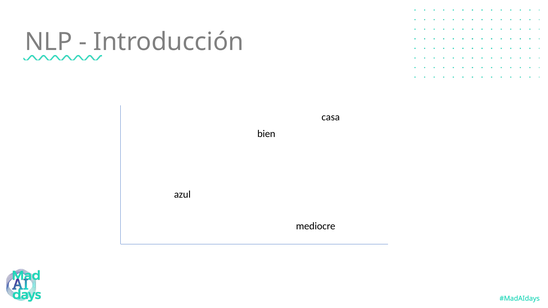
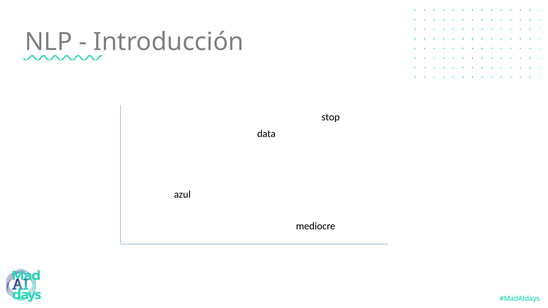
casa: casa -> stop
bien: bien -> data
